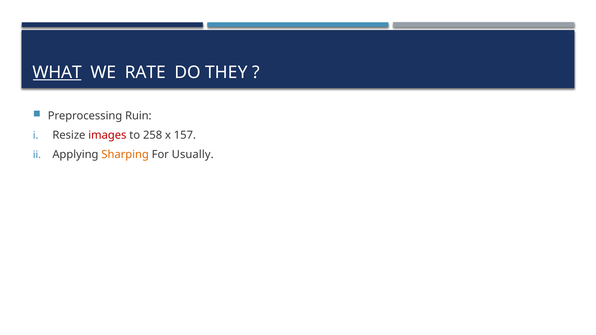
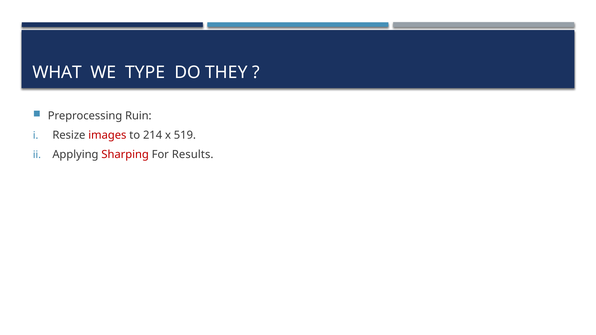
WHAT underline: present -> none
RATE: RATE -> TYPE
258: 258 -> 214
157: 157 -> 519
Sharping colour: orange -> red
Usually: Usually -> Results
